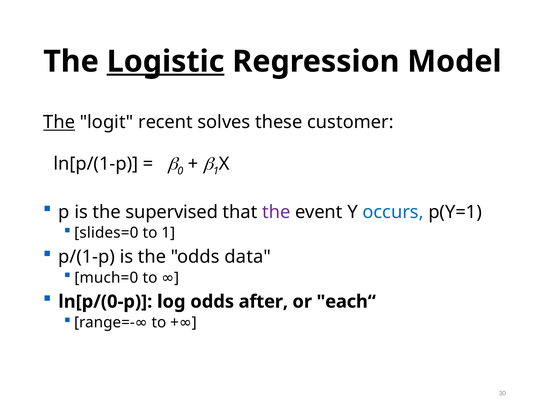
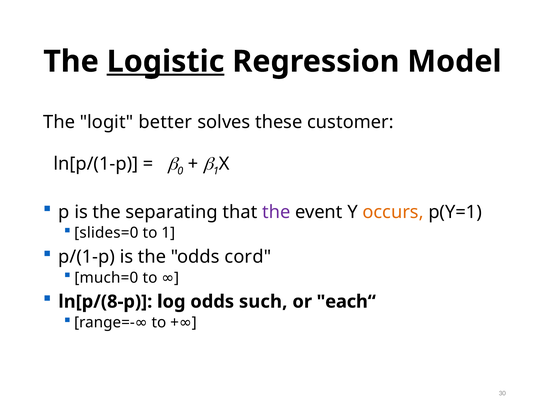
The at (59, 122) underline: present -> none
recent: recent -> better
supervised: supervised -> separating
occurs colour: blue -> orange
data: data -> cord
ln[p/(0-p: ln[p/(0-p -> ln[p/(8-p
after: after -> such
